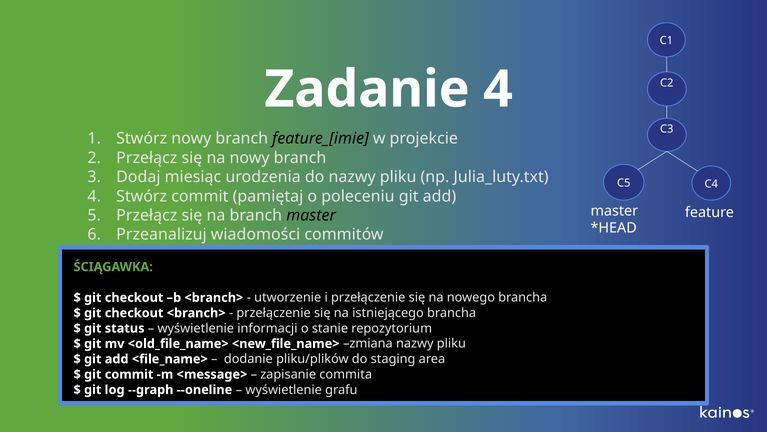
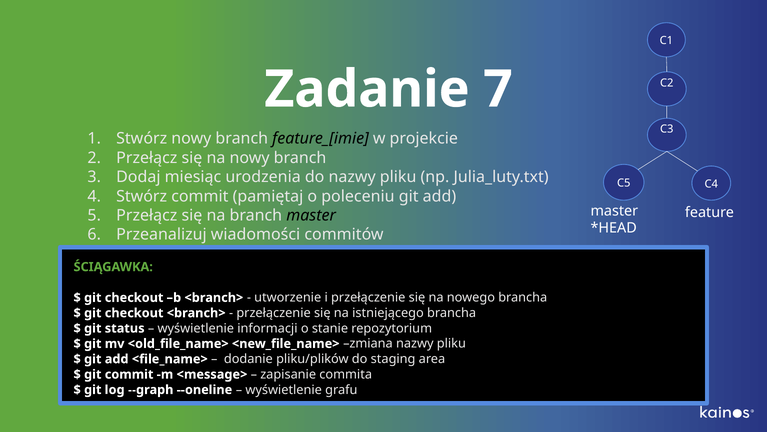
Zadanie 4: 4 -> 7
